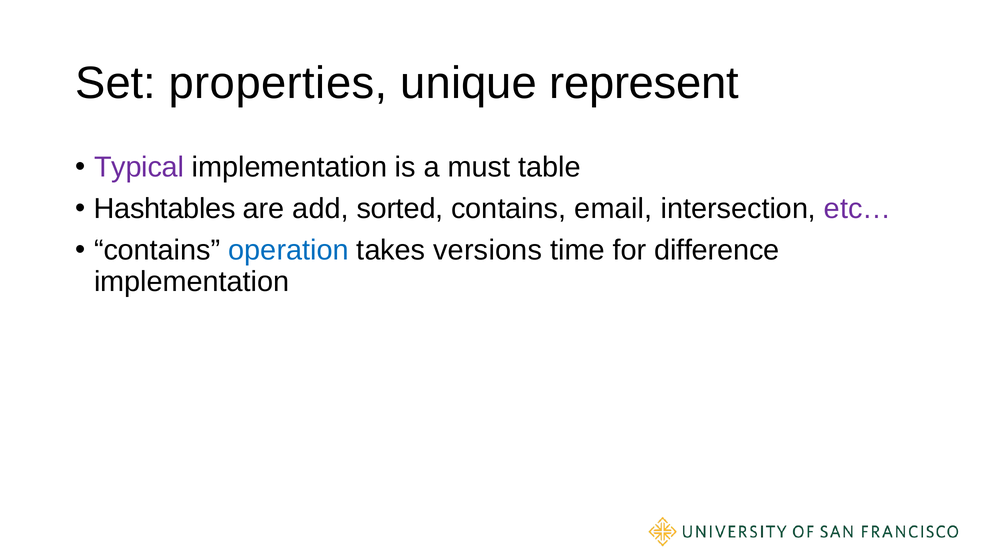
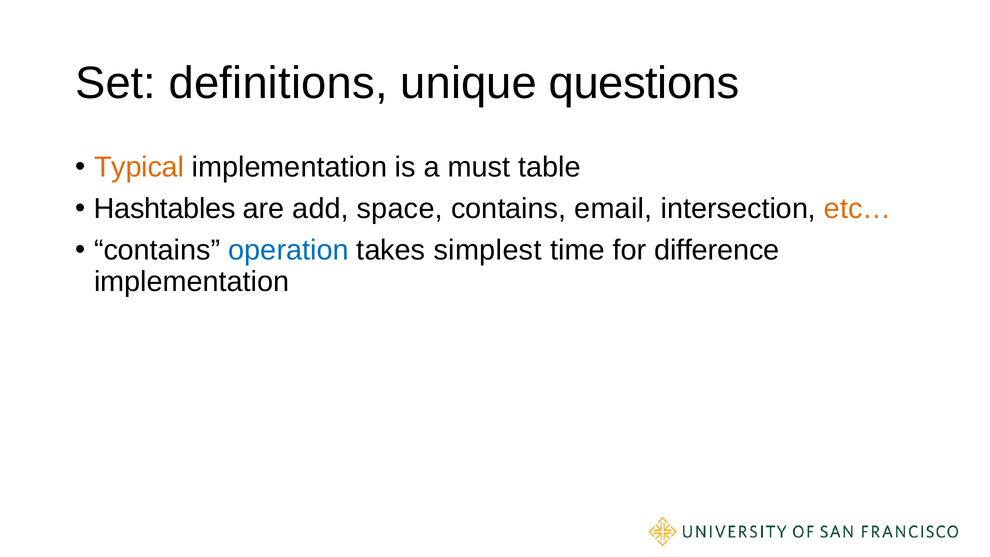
properties: properties -> definitions
represent: represent -> questions
Typical colour: purple -> orange
sorted: sorted -> space
etc… colour: purple -> orange
versions: versions -> simplest
